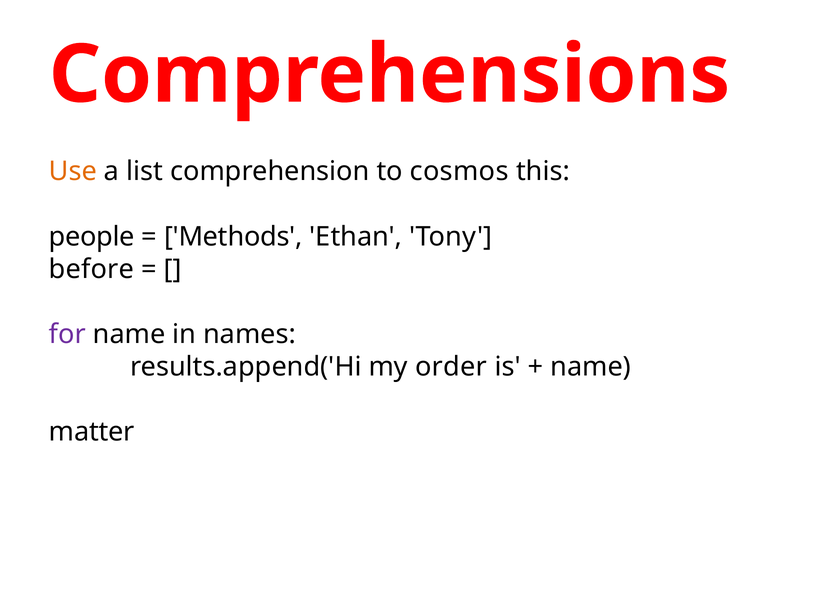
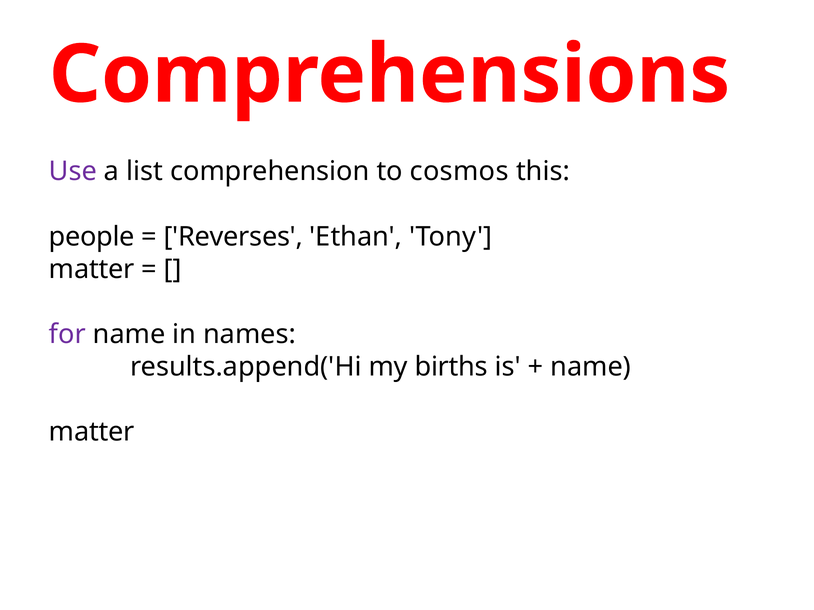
Use colour: orange -> purple
Methods: Methods -> Reverses
before at (91, 269): before -> matter
order: order -> births
